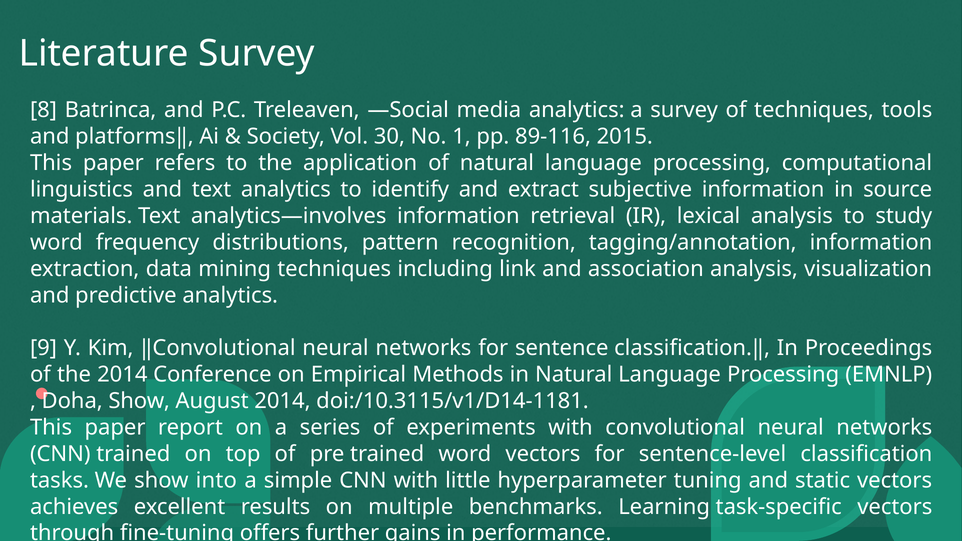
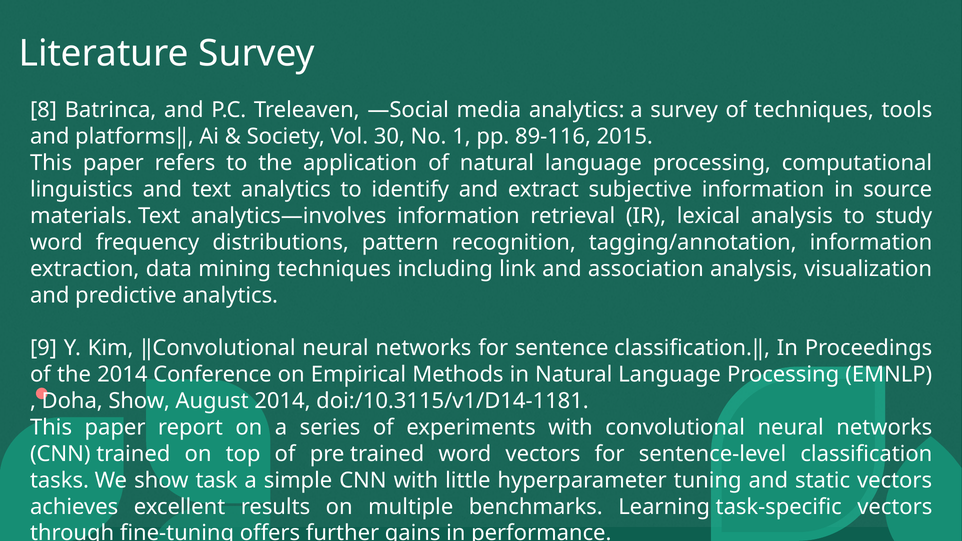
into: into -> task
